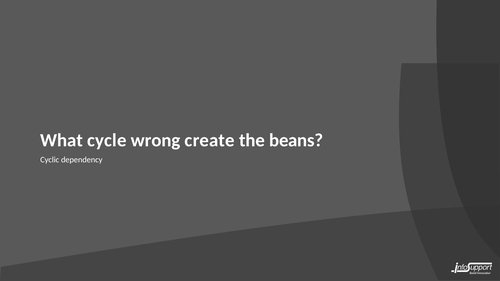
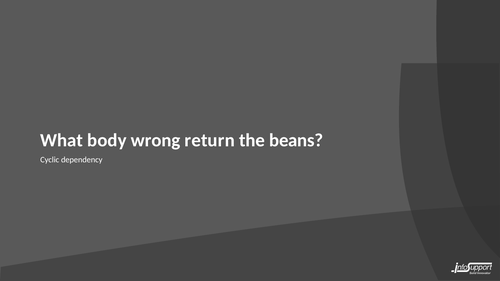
cycle: cycle -> body
create: create -> return
